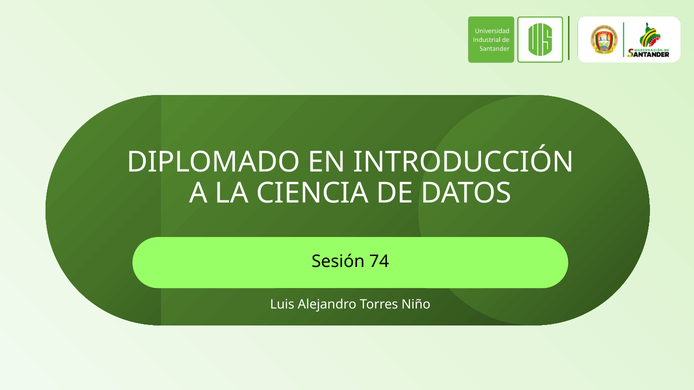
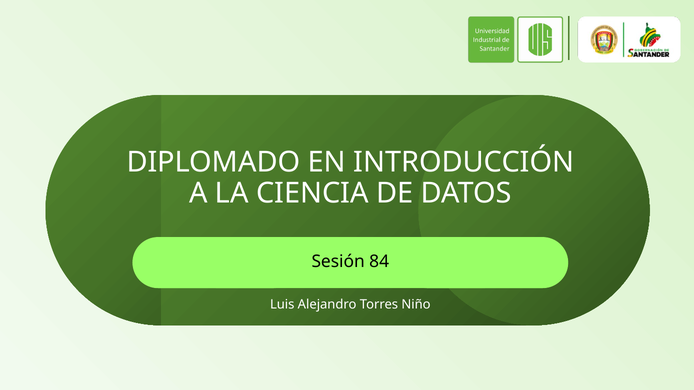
74: 74 -> 84
